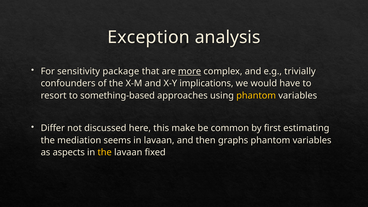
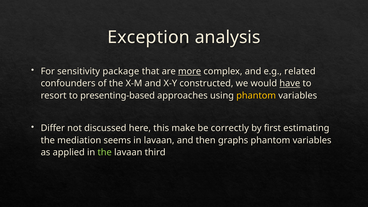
trivially: trivially -> related
implications: implications -> constructed
have underline: none -> present
something-based: something-based -> presenting-based
common: common -> correctly
aspects: aspects -> applied
the at (105, 152) colour: yellow -> light green
fixed: fixed -> third
